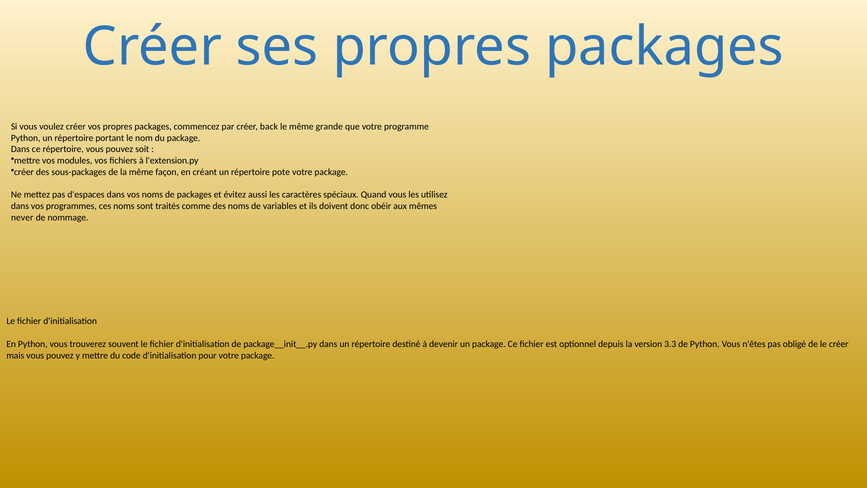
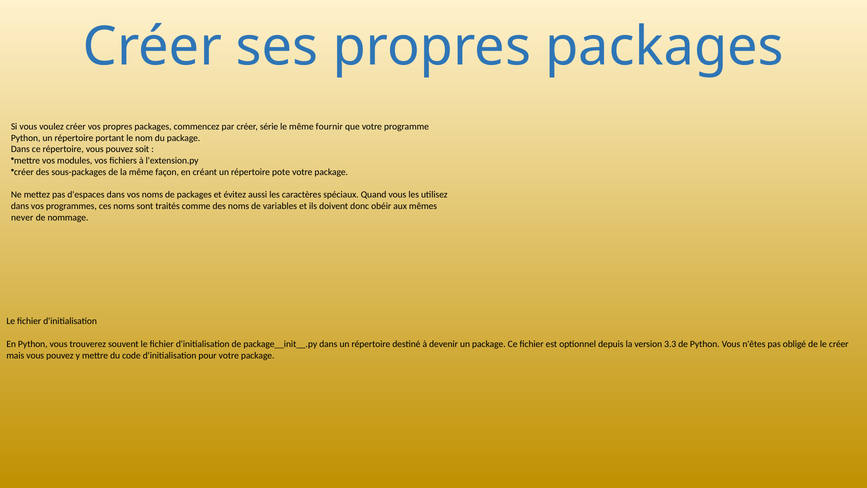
back: back -> série
grande: grande -> fournir
